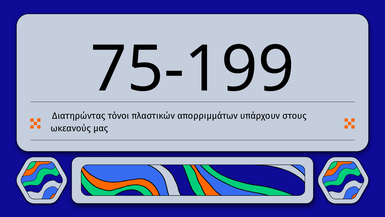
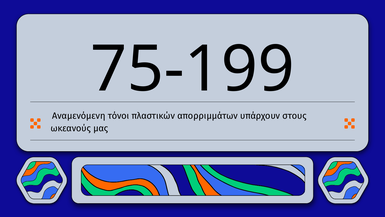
Διατηρώντας: Διατηρώντας -> Αναμενόμενη
